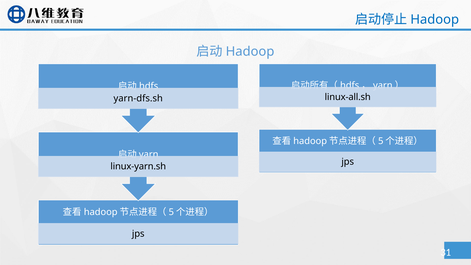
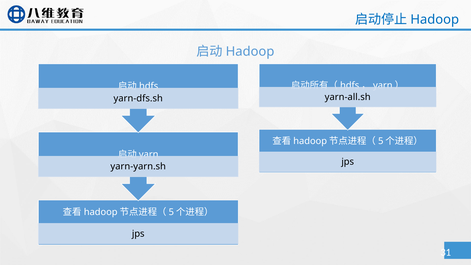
linux-all.sh: linux-all.sh -> yarn-all.sh
linux-yarn.sh: linux-yarn.sh -> yarn-yarn.sh
